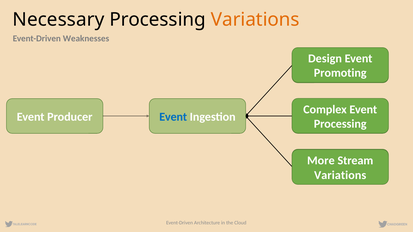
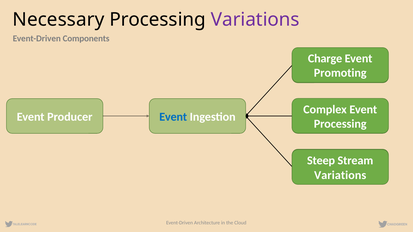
Variations at (255, 20) colour: orange -> purple
Weaknesses: Weaknesses -> Components
Design: Design -> Charge
More: More -> Steep
